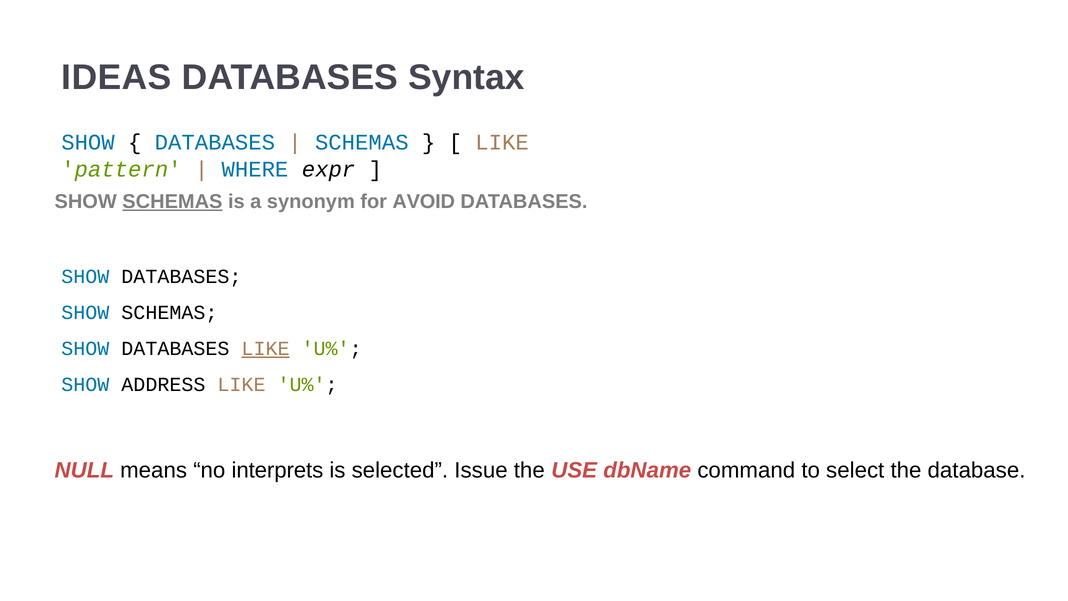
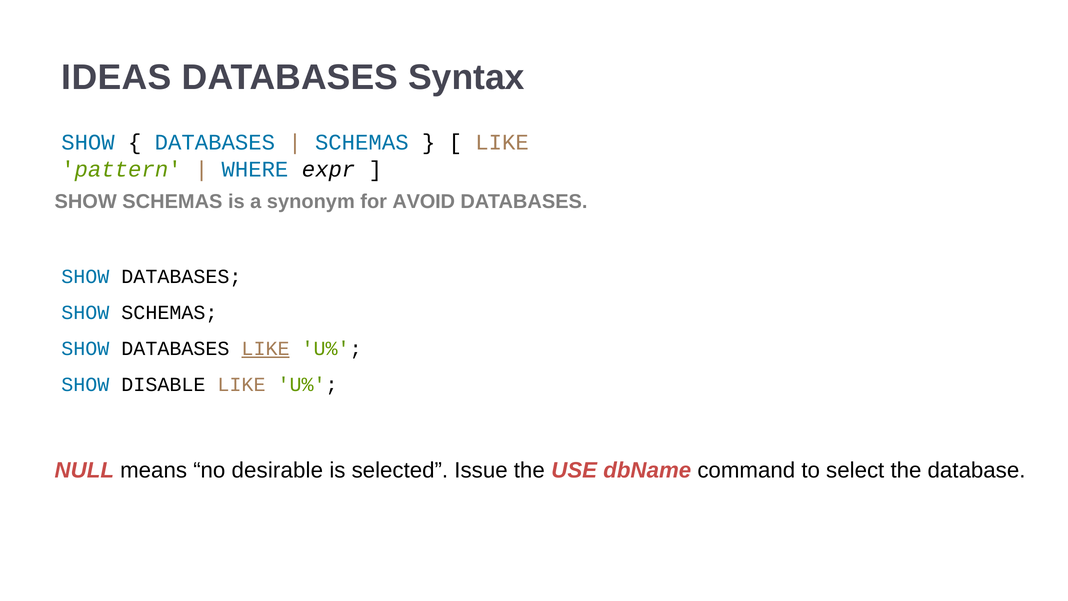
SCHEMAS at (172, 202) underline: present -> none
ADDRESS: ADDRESS -> DISABLE
interprets: interprets -> desirable
